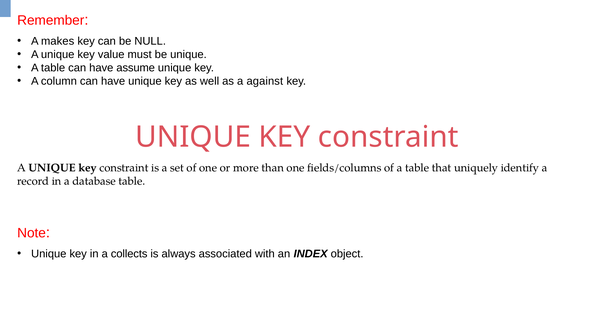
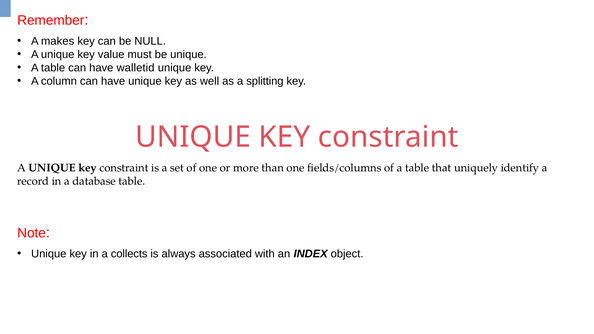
assume: assume -> walletid
against: against -> splitting
